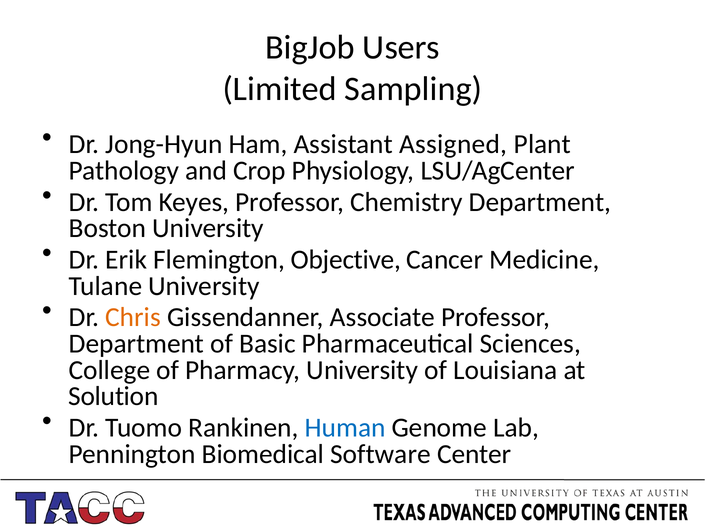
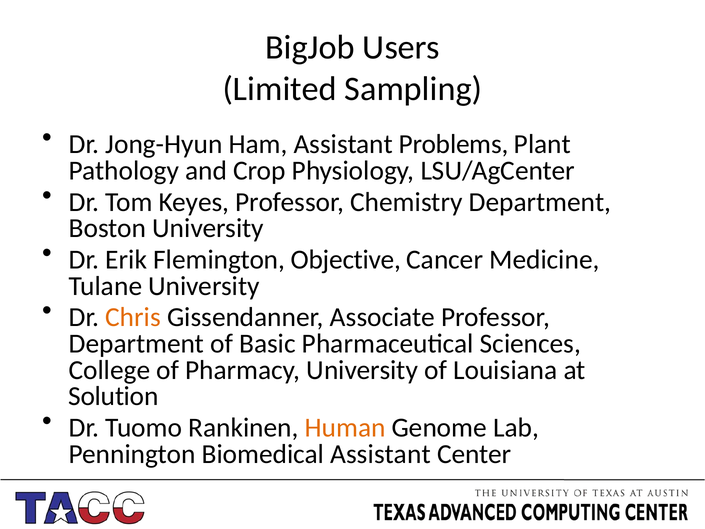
Assigned: Assigned -> Problems
Human colour: blue -> orange
Biomedical Software: Software -> Assistant
